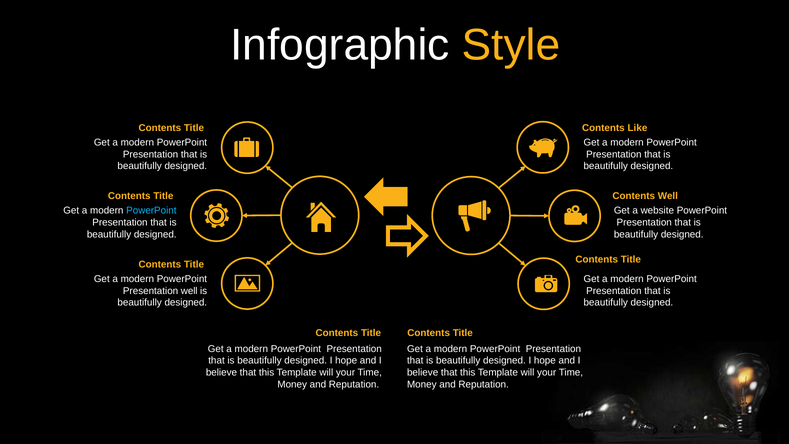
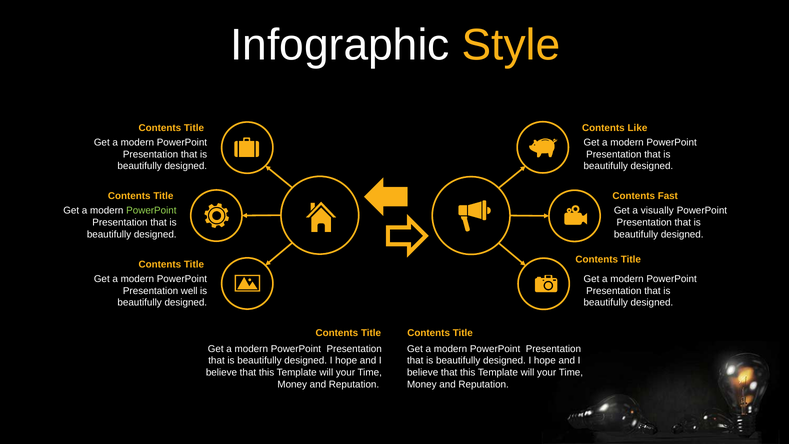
Contents Well: Well -> Fast
PowerPoint at (151, 211) colour: light blue -> light green
website: website -> visually
